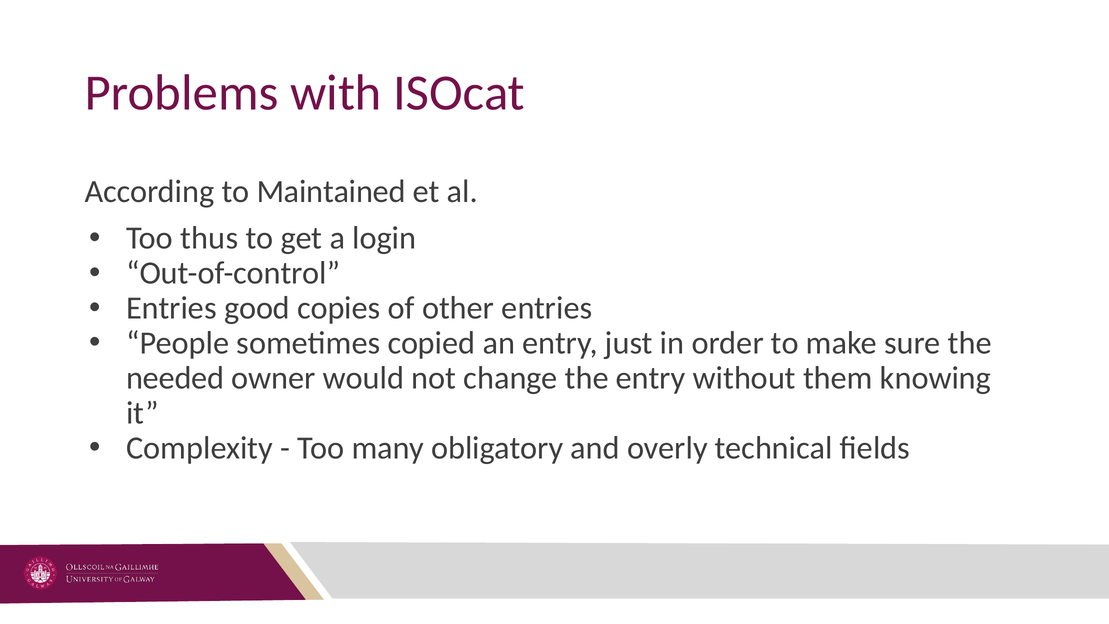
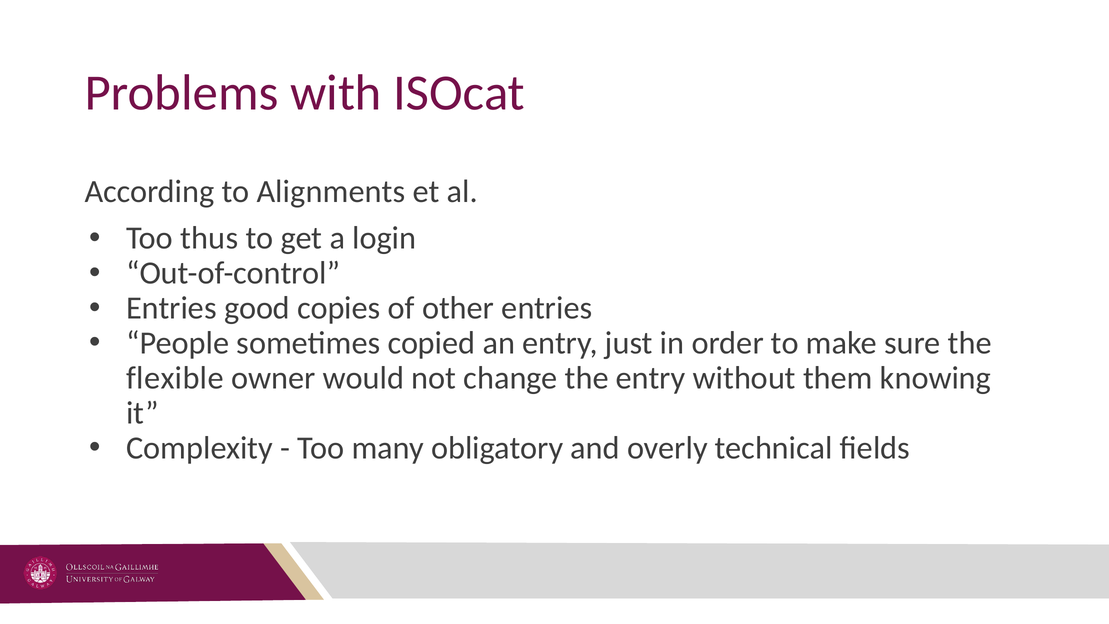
Maintained: Maintained -> Alignments
needed: needed -> flexible
